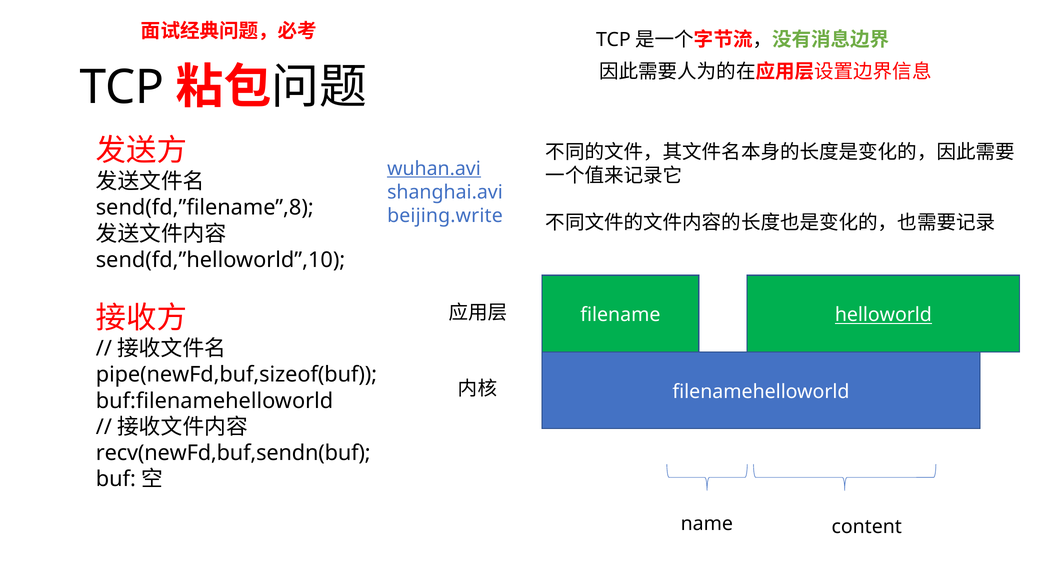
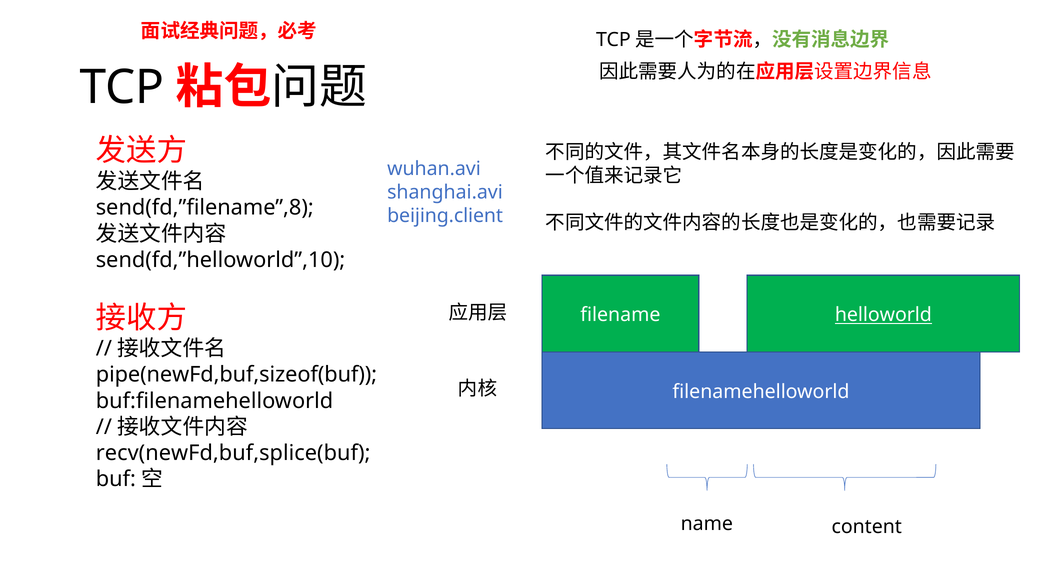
wuhan.avi underline: present -> none
beijing.write: beijing.write -> beijing.client
recv(newFd,buf,sendn(buf: recv(newFd,buf,sendn(buf -> recv(newFd,buf,splice(buf
